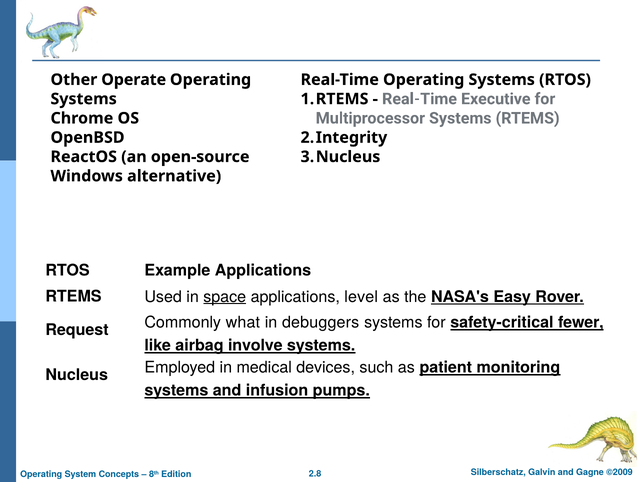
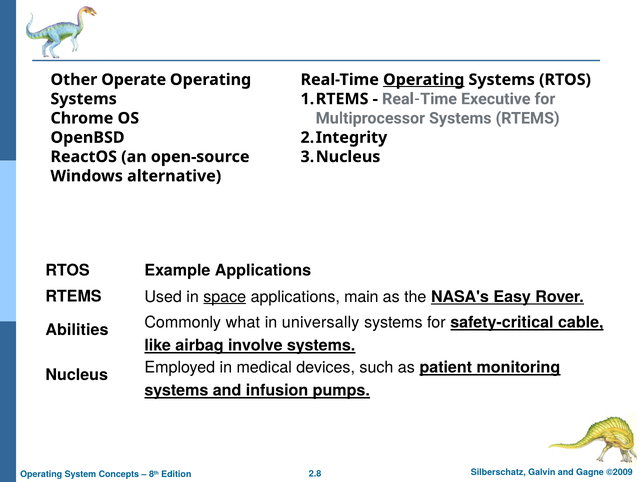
Operating at (424, 80) underline: none -> present
level: level -> main
Request: Request -> Abilities
debuggers: debuggers -> universally
fewer: fewer -> cable
